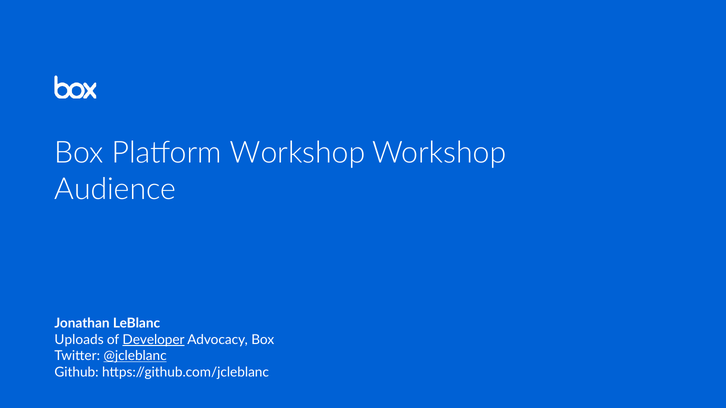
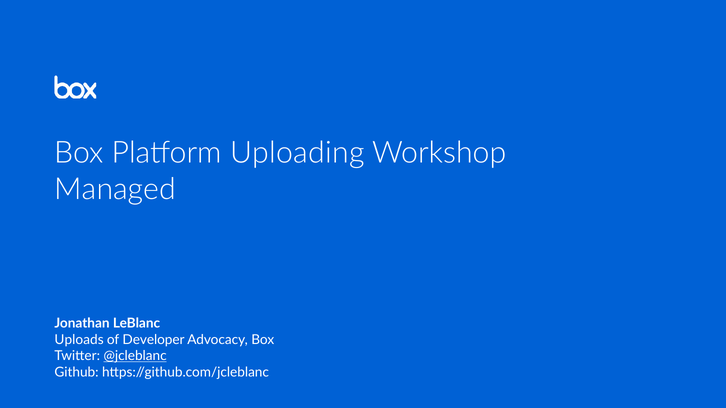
Platform Workshop: Workshop -> Uploading
Audience: Audience -> Managed
Developer underline: present -> none
